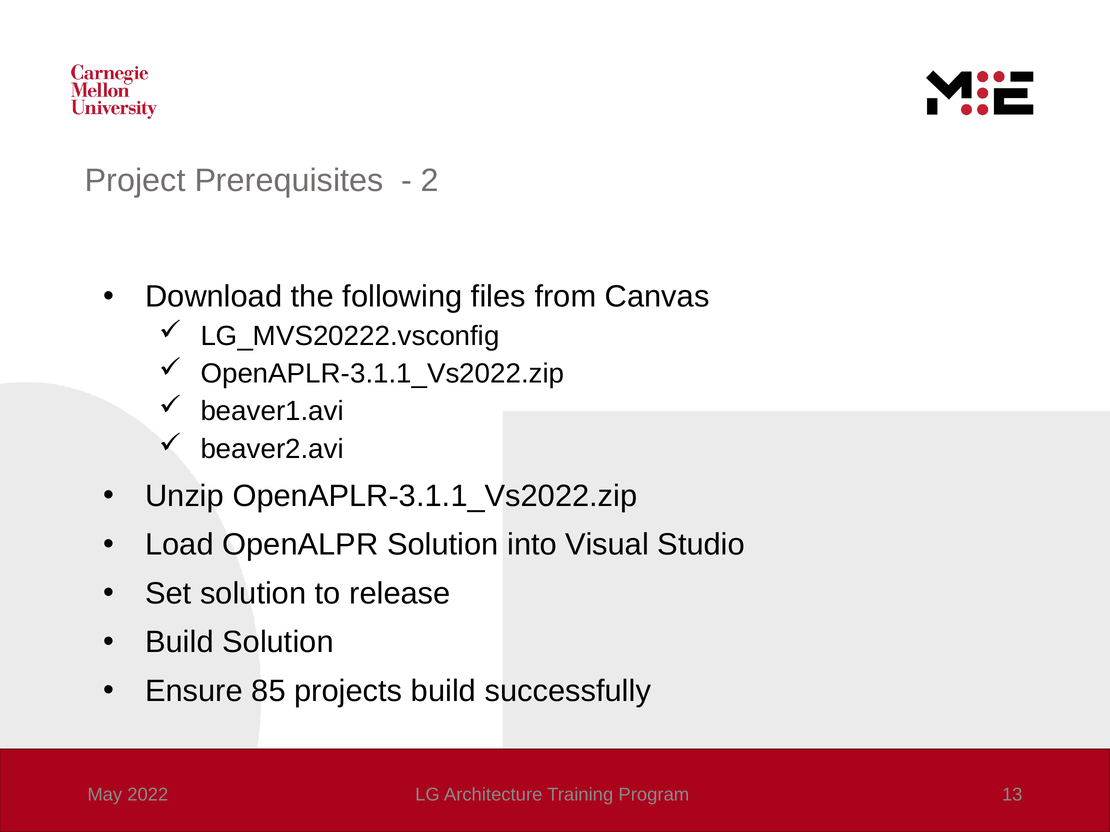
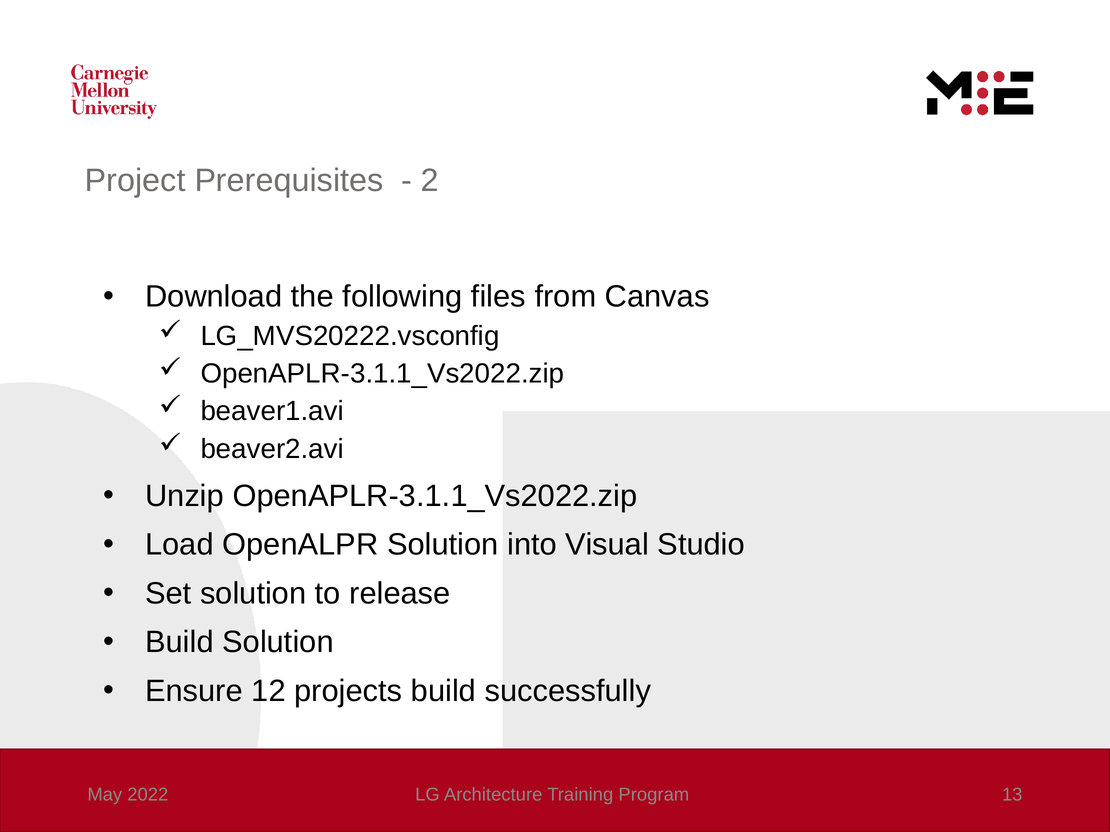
85: 85 -> 12
